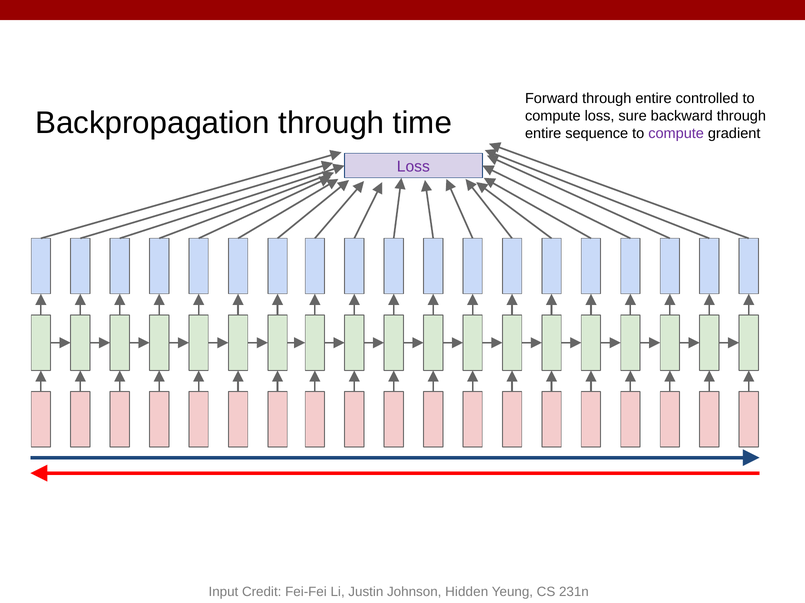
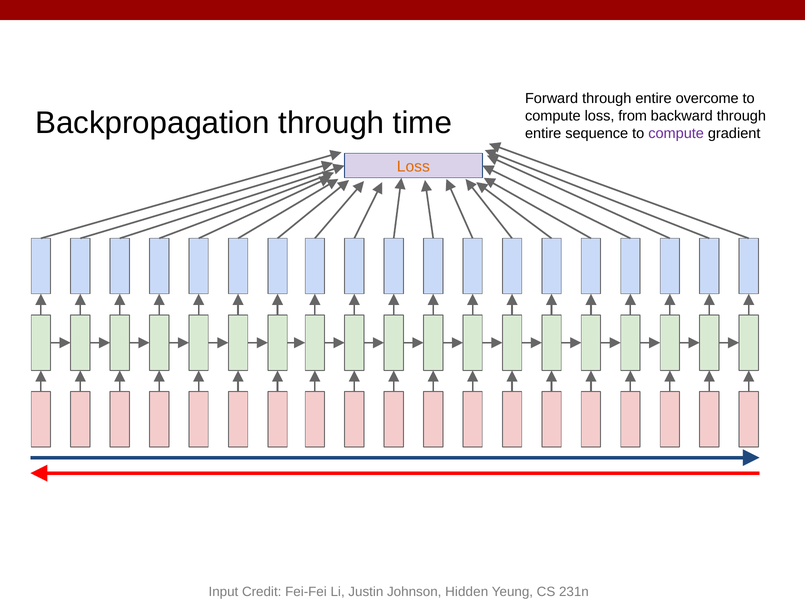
controlled: controlled -> overcome
sure: sure -> from
Loss at (413, 167) colour: purple -> orange
